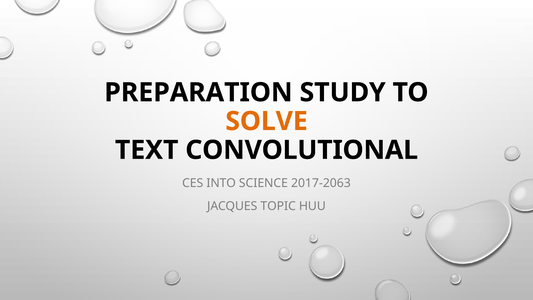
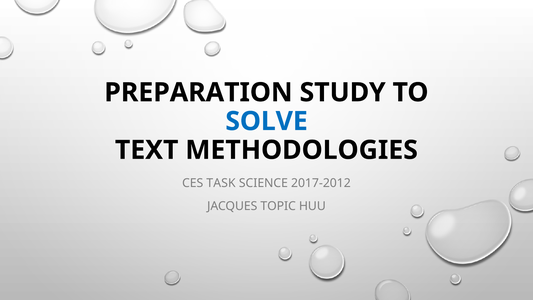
SOLVE colour: orange -> blue
CONVOLUTIONAL: CONVOLUTIONAL -> METHODOLOGIES
INTO: INTO -> TASK
2017-2063: 2017-2063 -> 2017-2012
